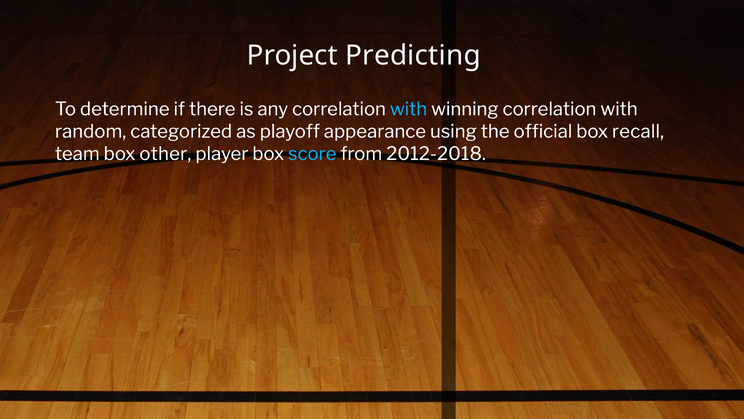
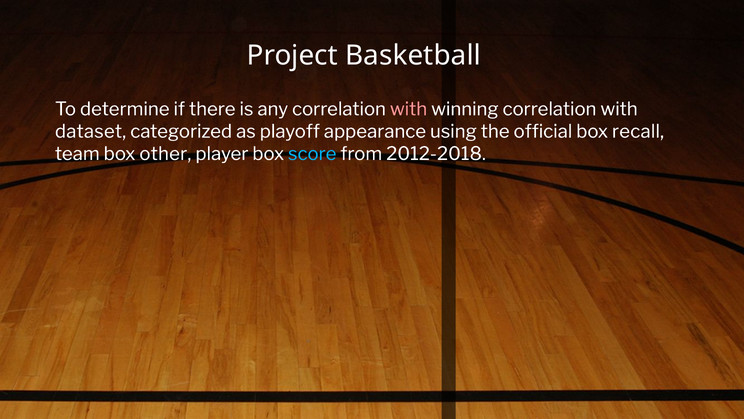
Predicting: Predicting -> Basketball
with at (409, 109) colour: light blue -> pink
random: random -> dataset
